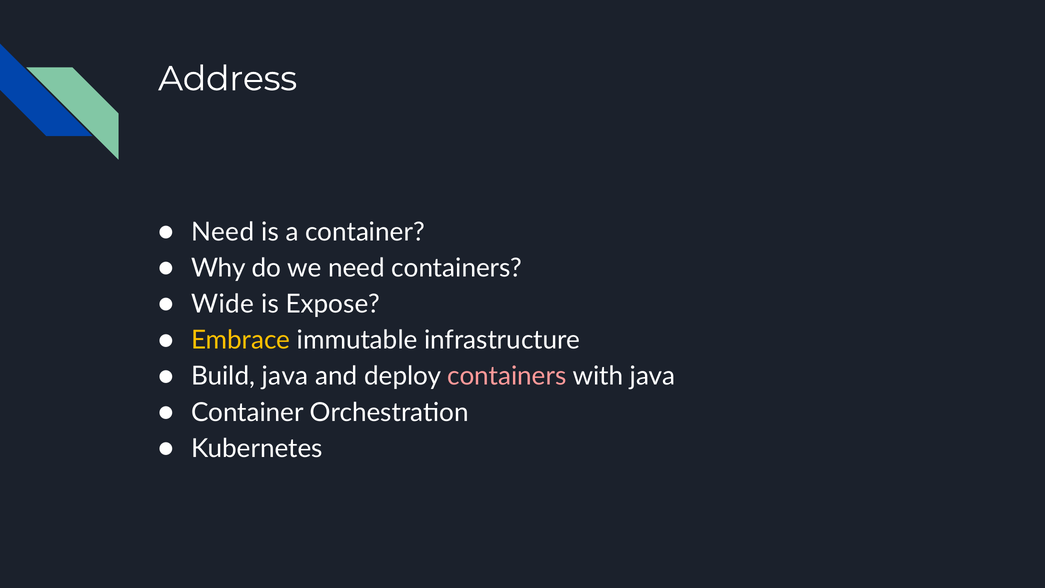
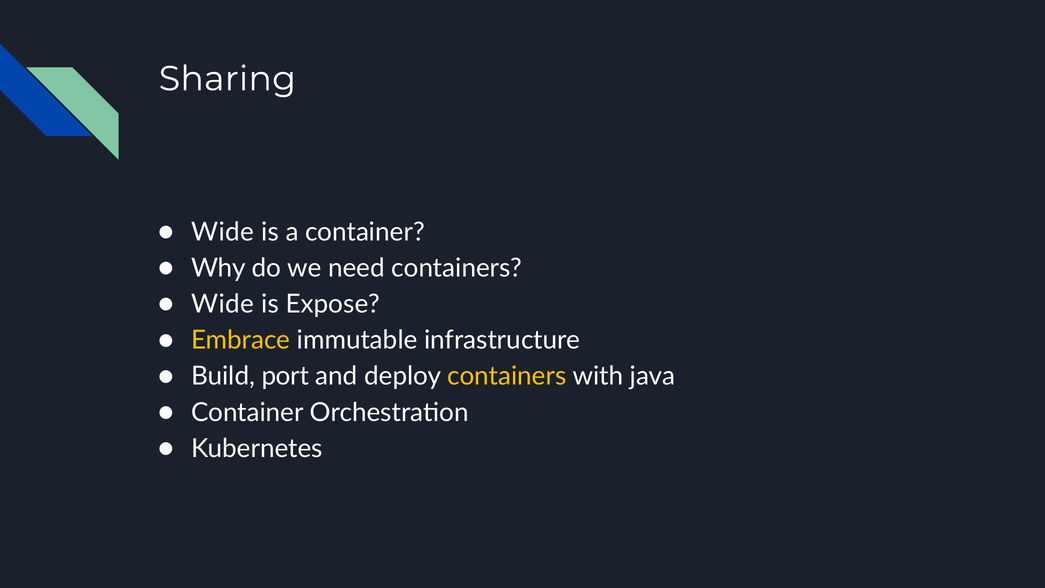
Address: Address -> Sharing
Need at (223, 232): Need -> Wide
Build java: java -> port
containers at (507, 376) colour: pink -> yellow
